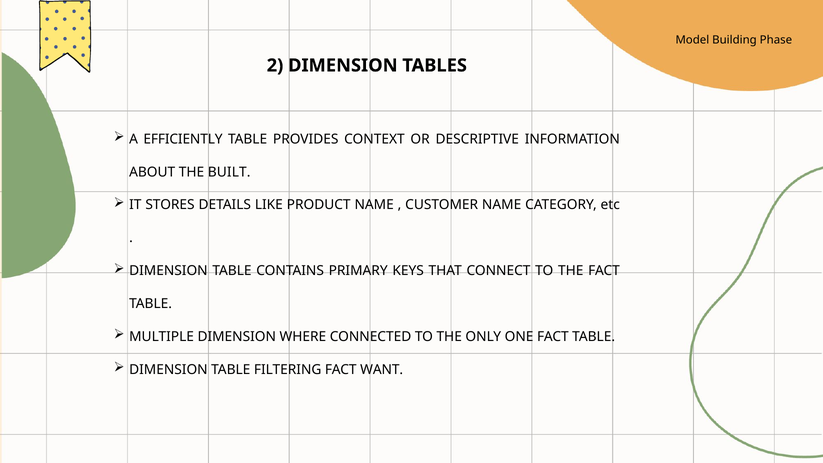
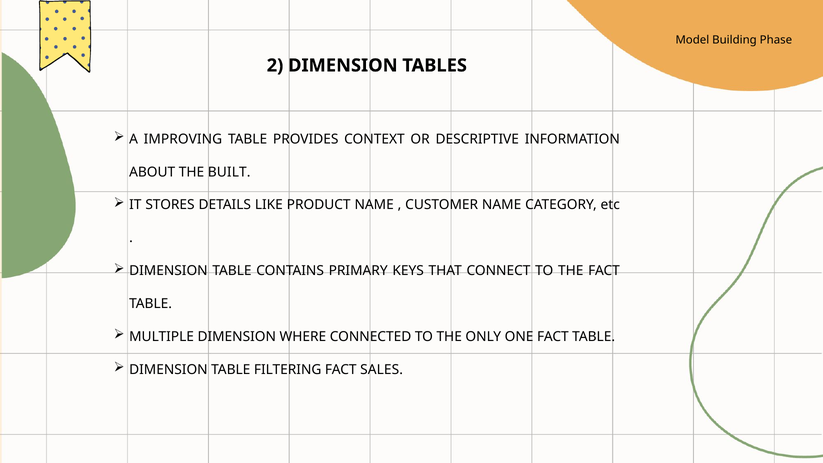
EFFICIENTLY: EFFICIENTLY -> IMPROVING
WANT: WANT -> SALES
